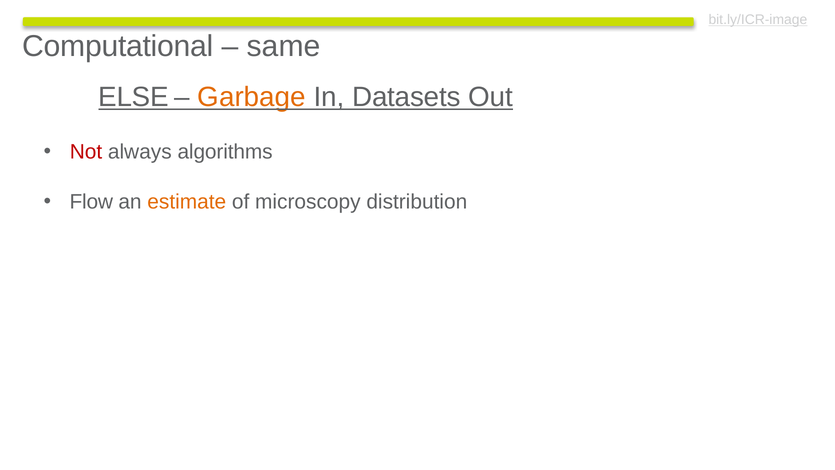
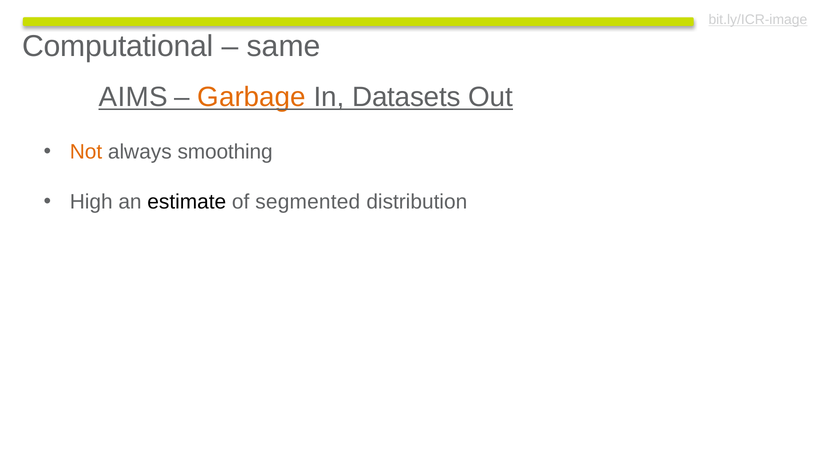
ELSE: ELSE -> AIMS
Not colour: red -> orange
algorithms: algorithms -> smoothing
Flow: Flow -> High
estimate colour: orange -> black
microscopy: microscopy -> segmented
